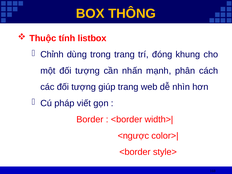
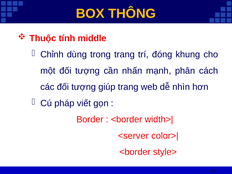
listbox: listbox -> middle
<ngược: <ngược -> <server
